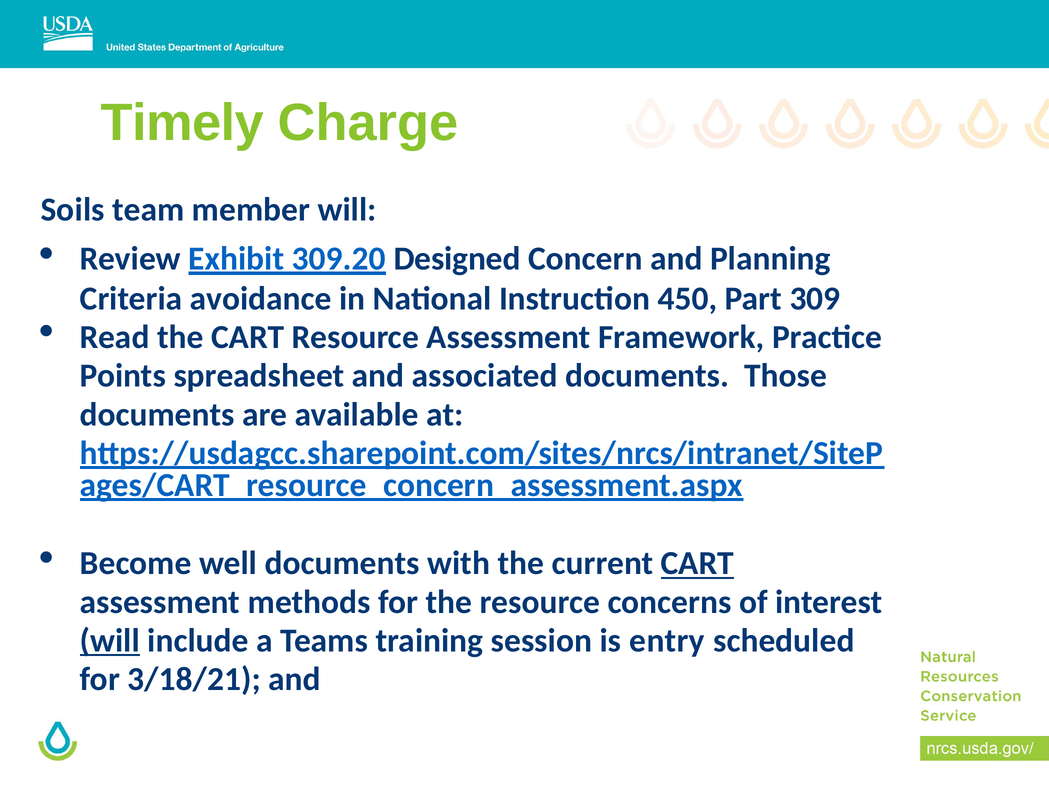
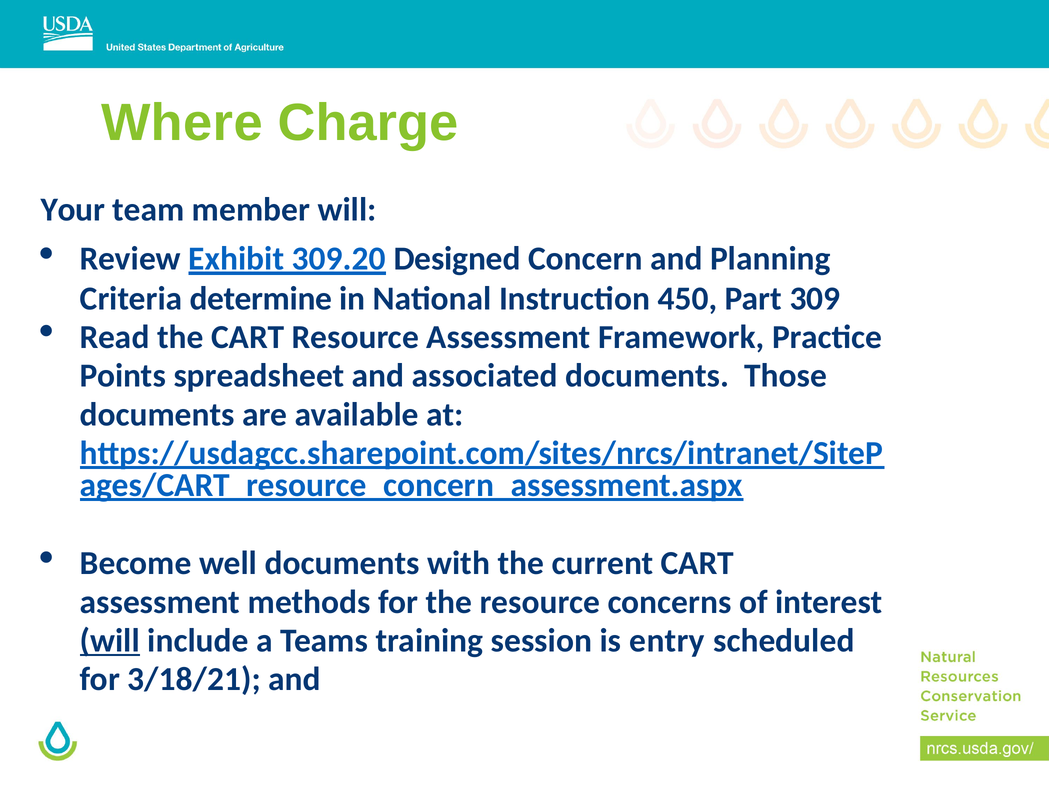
Timely: Timely -> Where
Soils: Soils -> Your
avoidance: avoidance -> determine
CART at (697, 563) underline: present -> none
